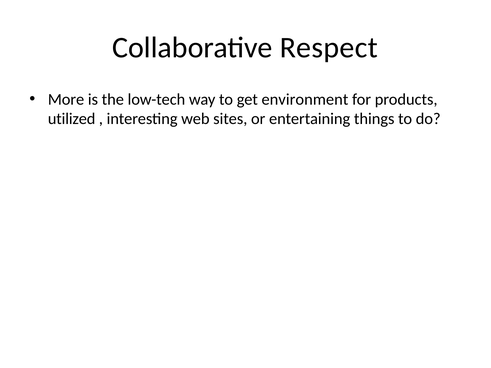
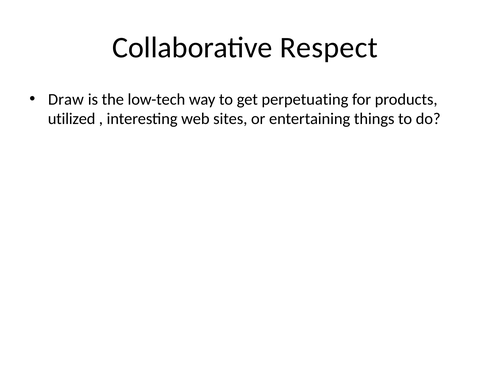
More: More -> Draw
environment: environment -> perpetuating
